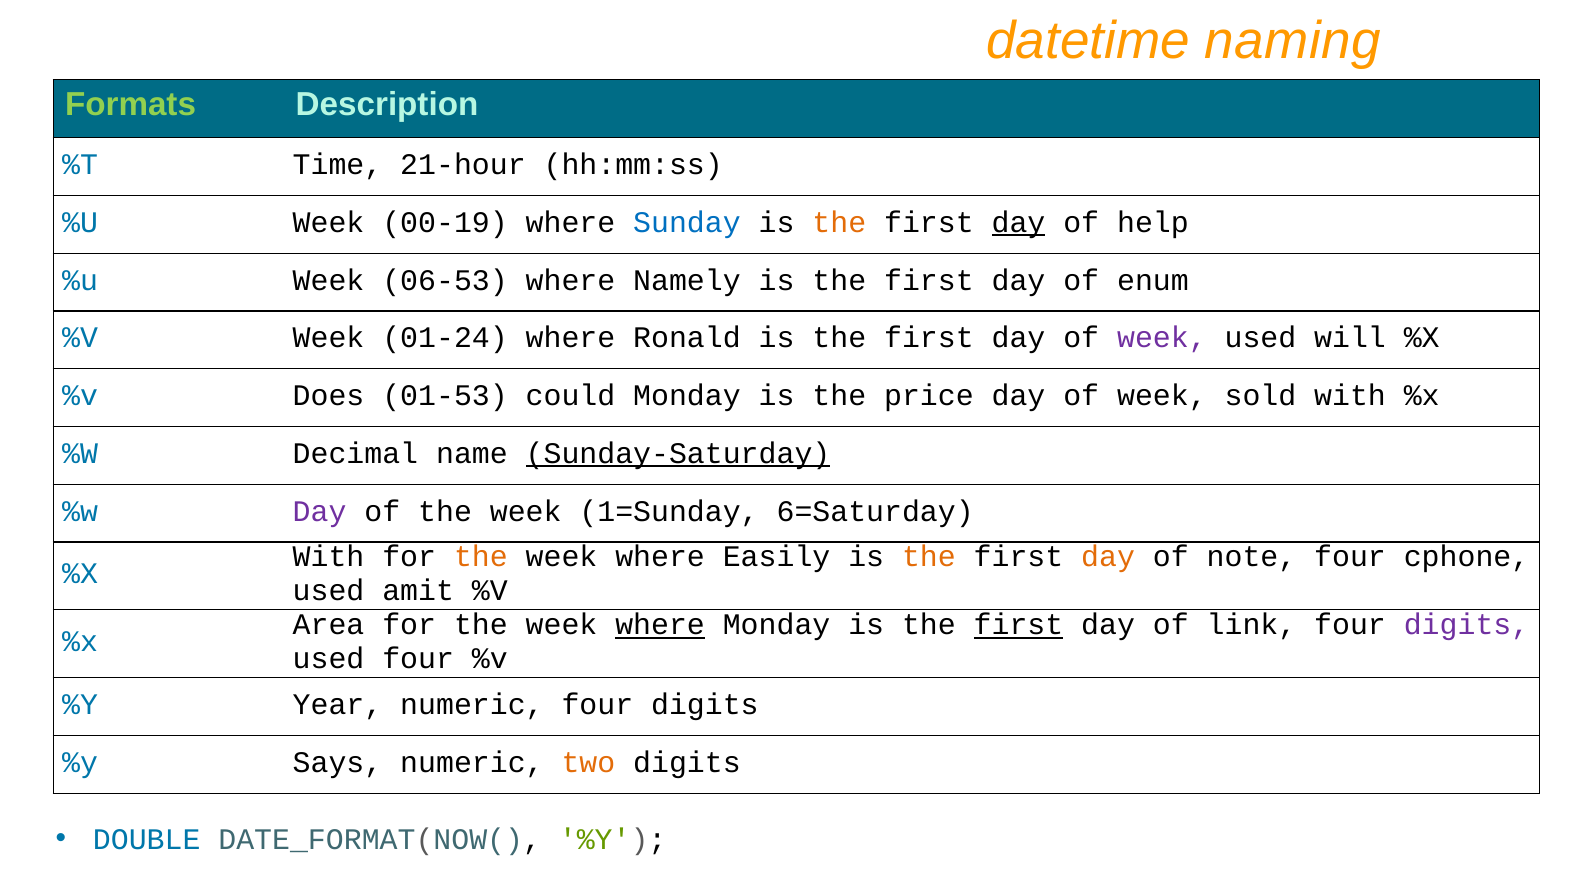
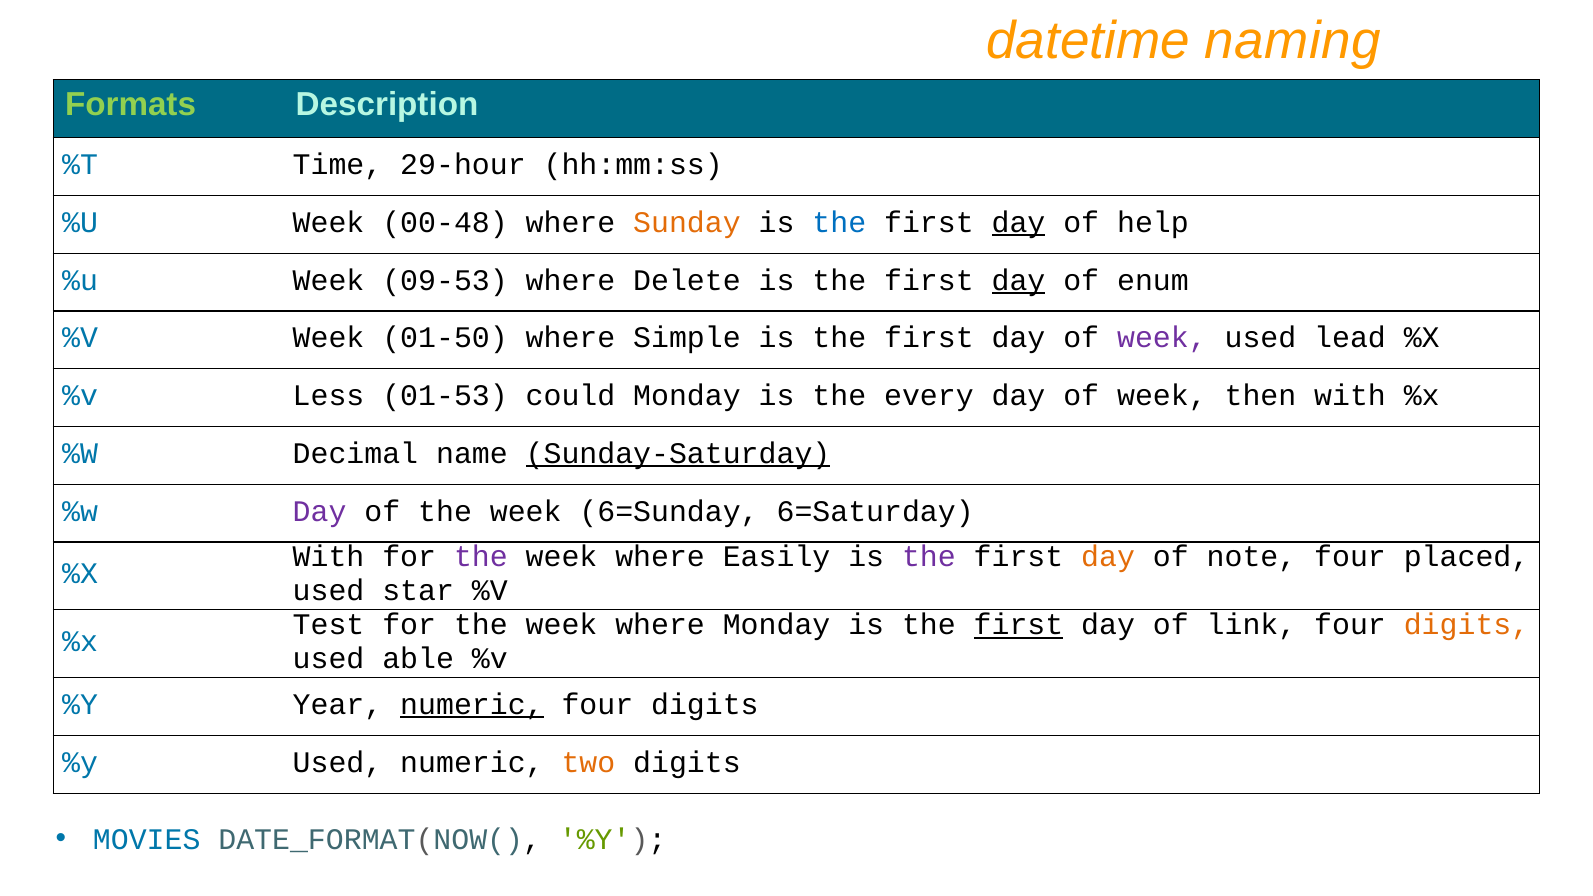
21-hour: 21-hour -> 29-hour
00-19: 00-19 -> 00-48
Sunday colour: blue -> orange
the at (839, 222) colour: orange -> blue
06-53: 06-53 -> 09-53
Namely: Namely -> Delete
day at (1019, 280) underline: none -> present
01-24: 01-24 -> 01-50
Ronald: Ronald -> Simple
will: will -> lead
Does: Does -> Less
price: price -> every
sold: sold -> then
1=Sunday: 1=Sunday -> 6=Sunday
the at (481, 557) colour: orange -> purple
the at (929, 557) colour: orange -> purple
cphone: cphone -> placed
amit: amit -> star
Area: Area -> Test
where at (660, 625) underline: present -> none
digits at (1467, 625) colour: purple -> orange
used four: four -> able
numeric at (472, 705) underline: none -> present
%y Says: Says -> Used
DOUBLE: DOUBLE -> MOVIES
